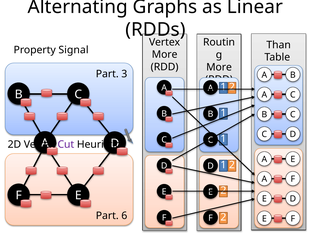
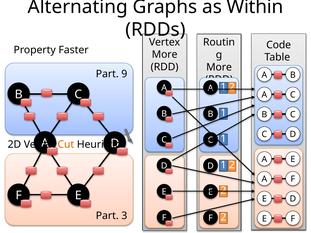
Linear: Linear -> Within
Than: Than -> Code
Signal: Signal -> Faster
3: 3 -> 9
Cut colour: purple -> orange
6: 6 -> 3
